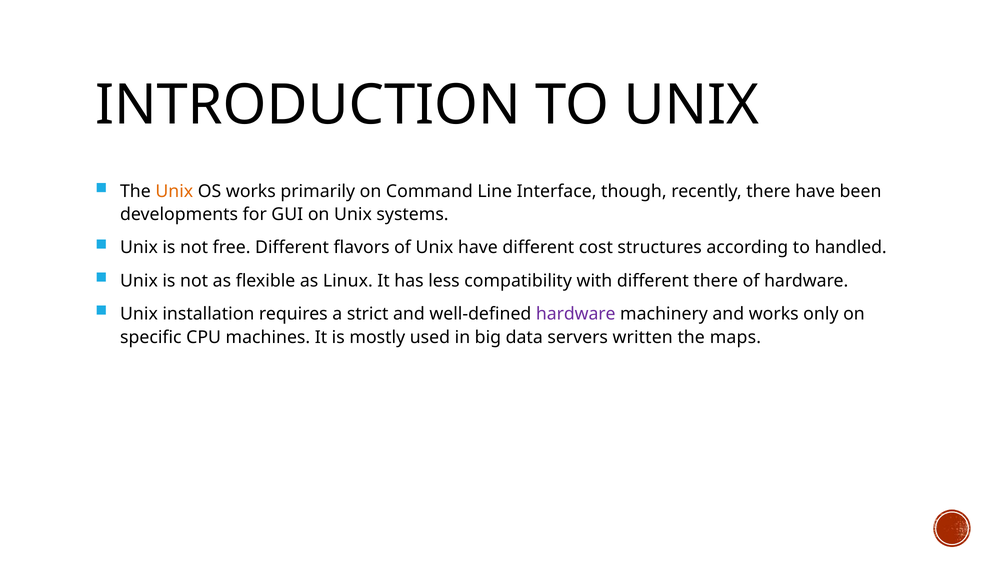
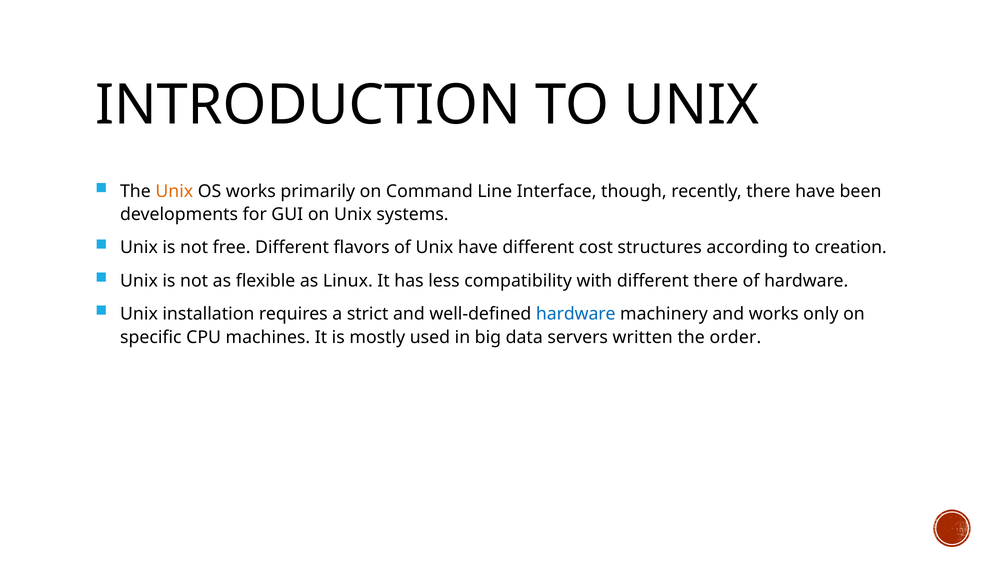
handled: handled -> creation
hardware at (576, 314) colour: purple -> blue
maps: maps -> order
